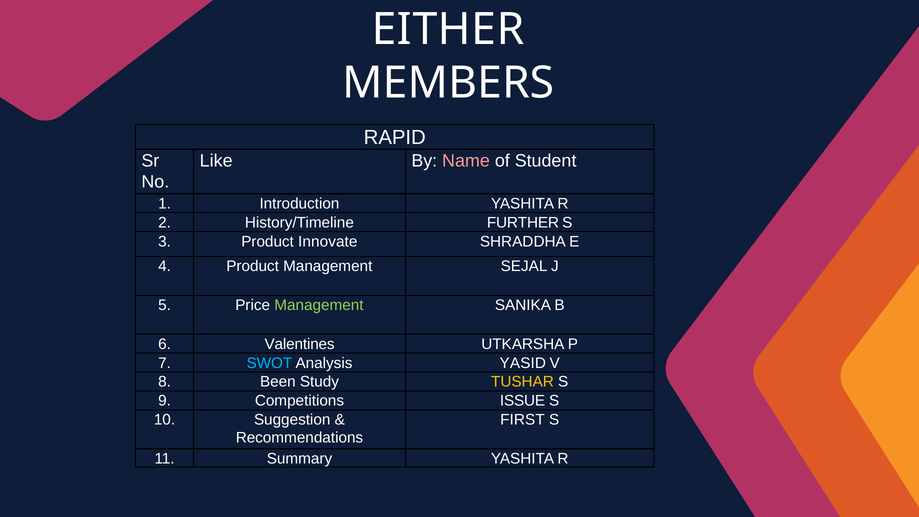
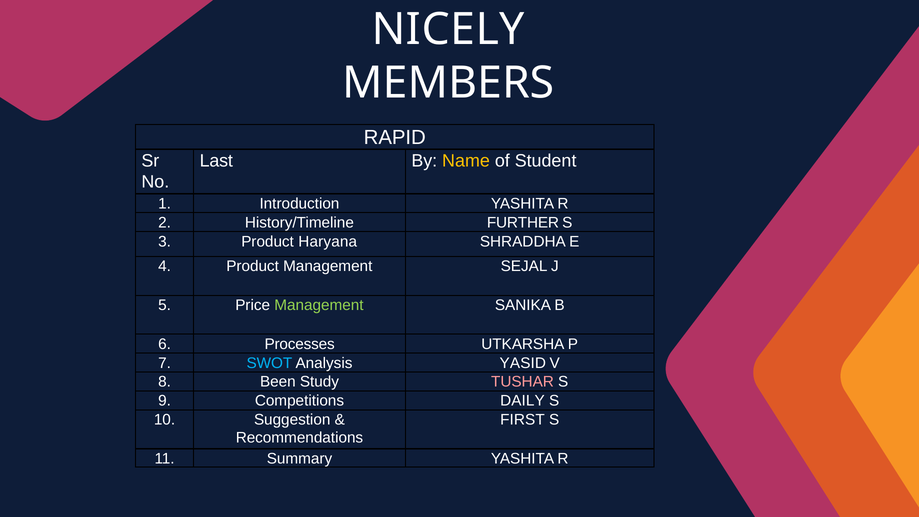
EITHER: EITHER -> NICELY
Like: Like -> Last
Name colour: pink -> yellow
Innovate: Innovate -> Haryana
Valentines: Valentines -> Processes
TUSHAR colour: yellow -> pink
ISSUE: ISSUE -> DAILY
